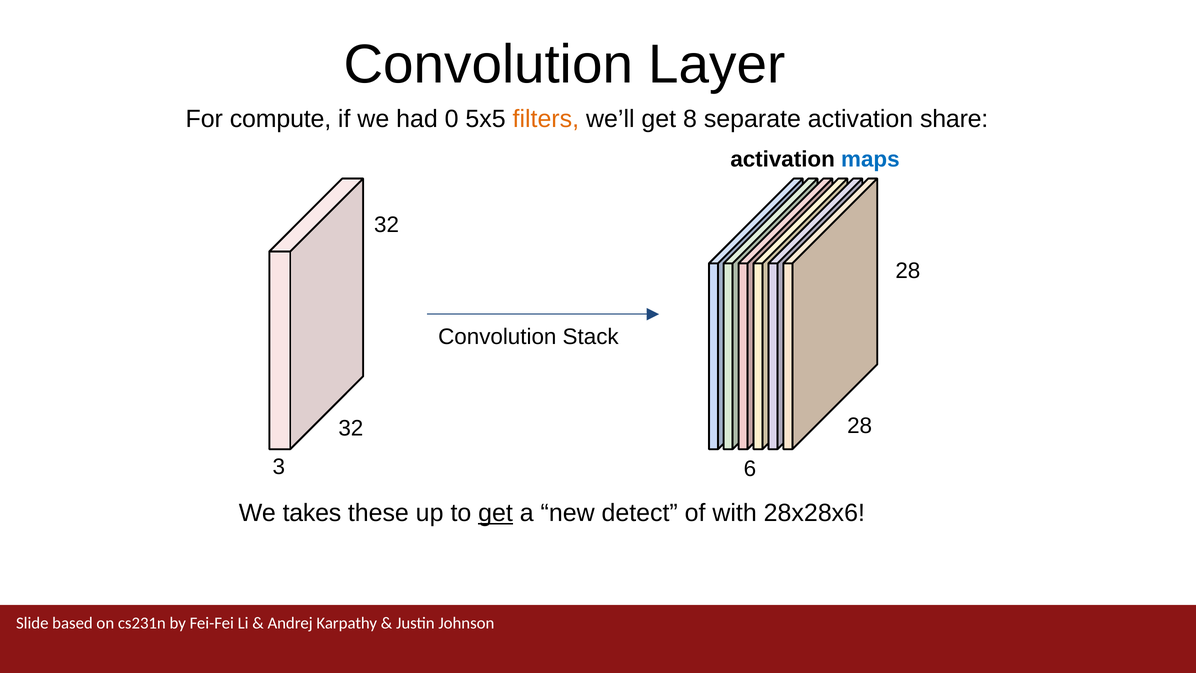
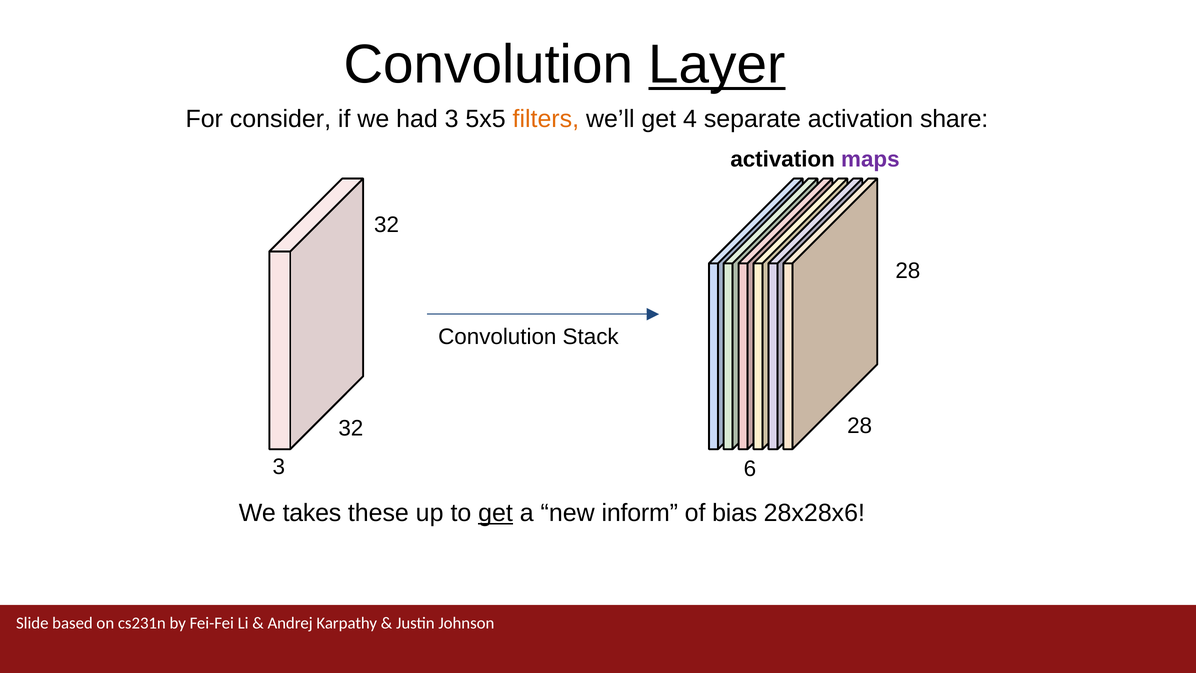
Layer underline: none -> present
compute: compute -> consider
had 0: 0 -> 3
8: 8 -> 4
maps colour: blue -> purple
detect: detect -> inform
with: with -> bias
